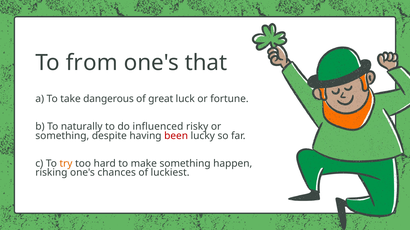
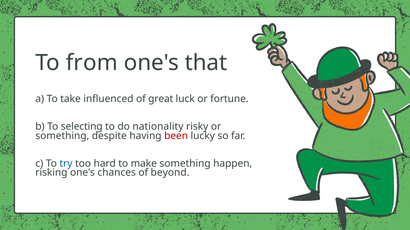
dangerous: dangerous -> influenced
naturally: naturally -> selecting
influenced: influenced -> nationality
try colour: orange -> blue
luckiest: luckiest -> beyond
